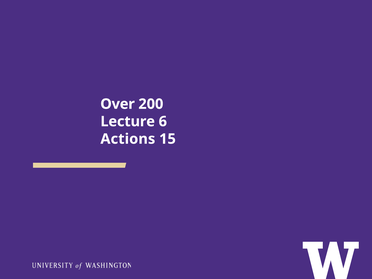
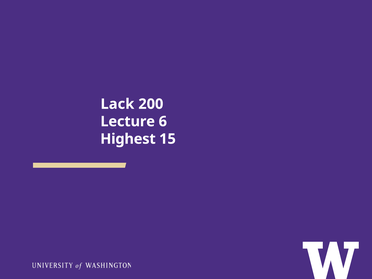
Over: Over -> Lack
Actions: Actions -> Highest
